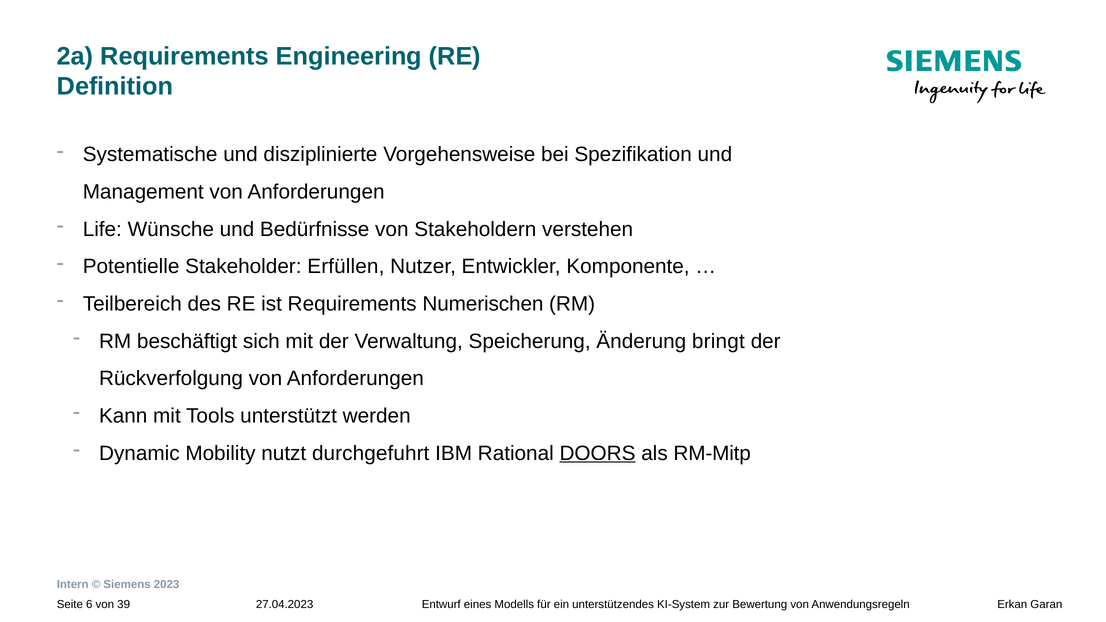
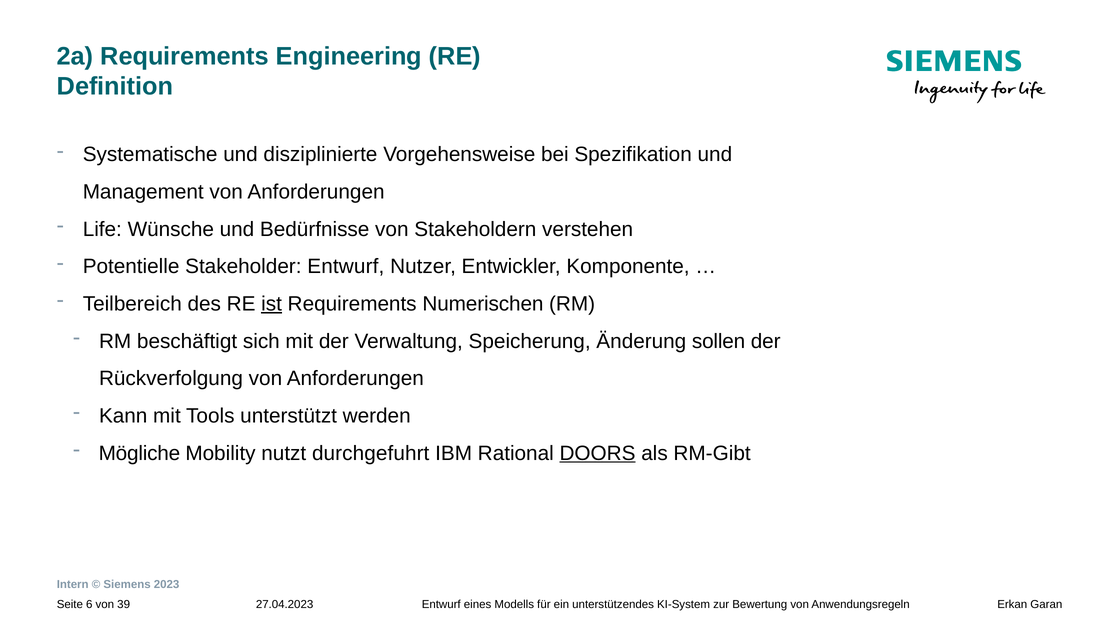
Stakeholder Erfüllen: Erfüllen -> Entwurf
ist underline: none -> present
bringt: bringt -> sollen
Dynamic: Dynamic -> Mögliche
RM-Mitp: RM-Mitp -> RM-Gibt
